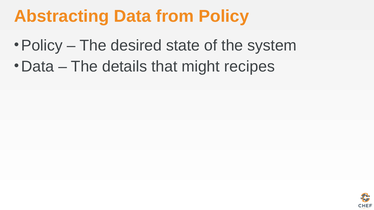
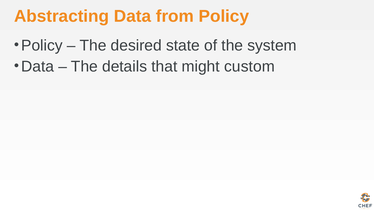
recipes: recipes -> custom
